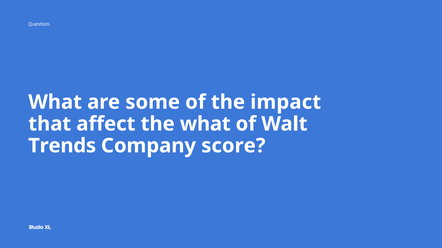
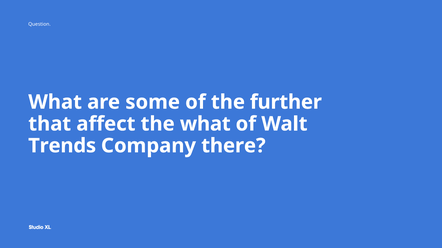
impact: impact -> further
score: score -> there
